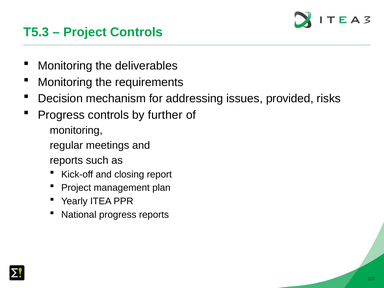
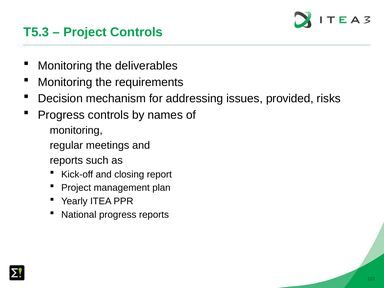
further: further -> names
